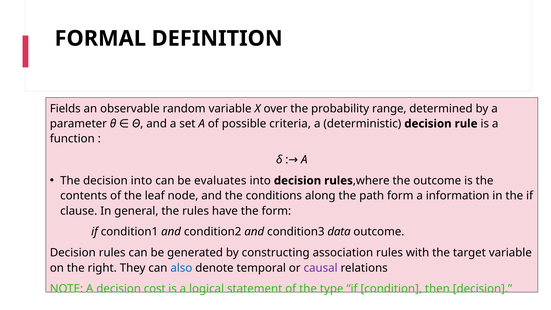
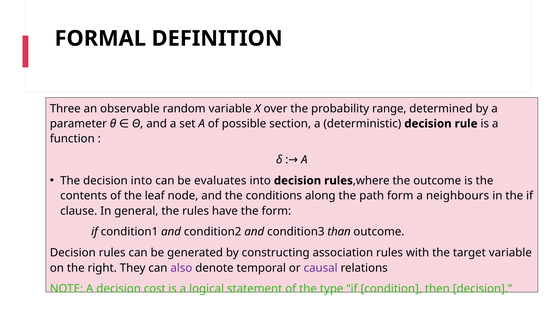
Fields: Fields -> Three
criteria: criteria -> section
information: information -> neighbours
data: data -> than
also colour: blue -> purple
